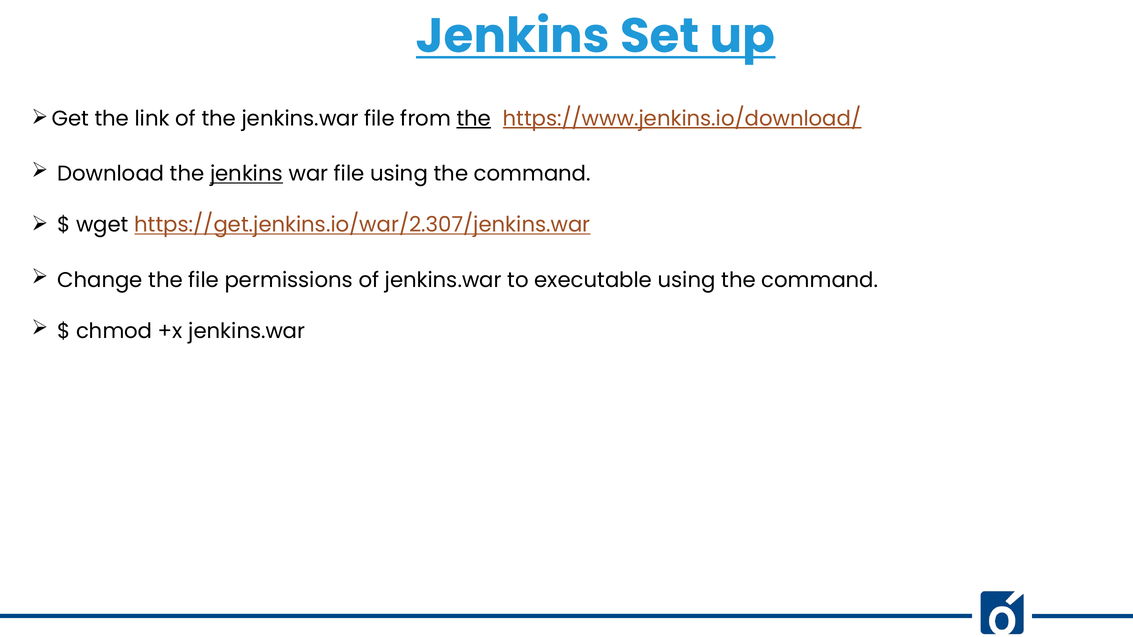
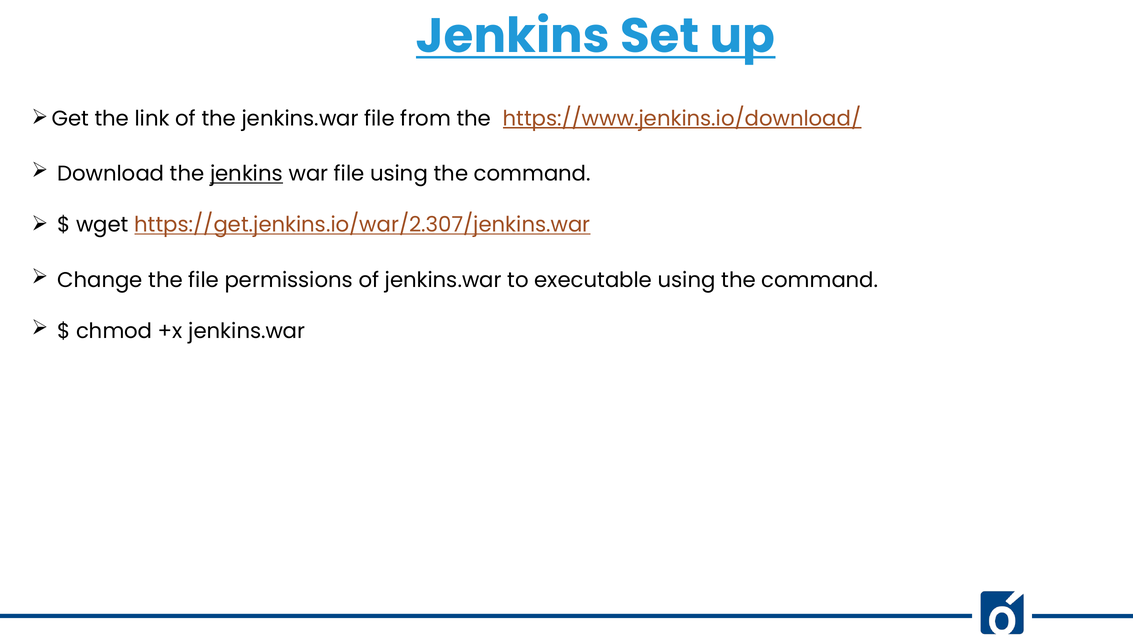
the at (474, 119) underline: present -> none
